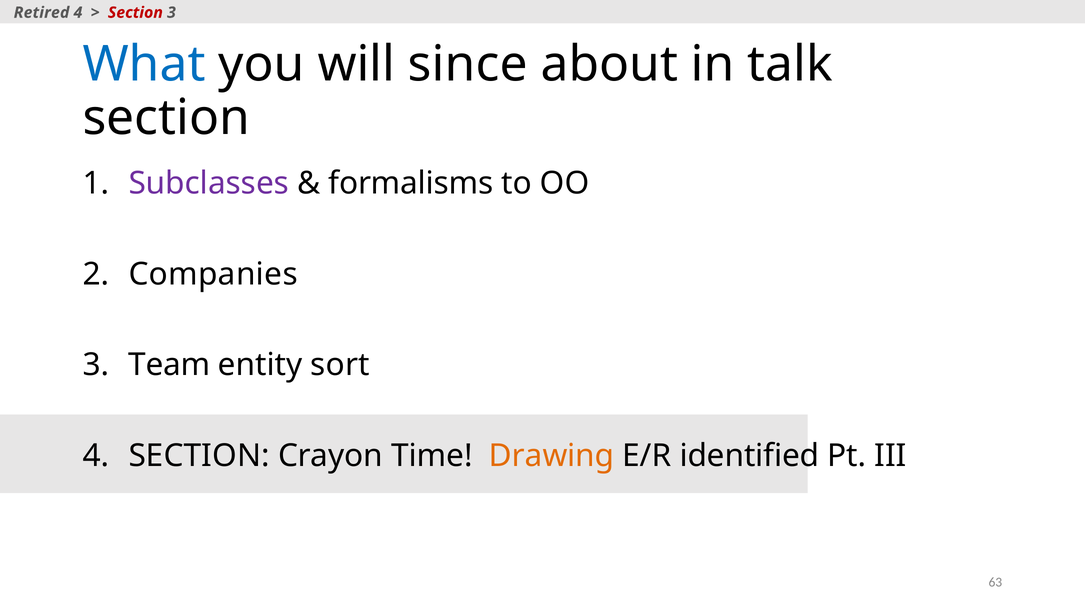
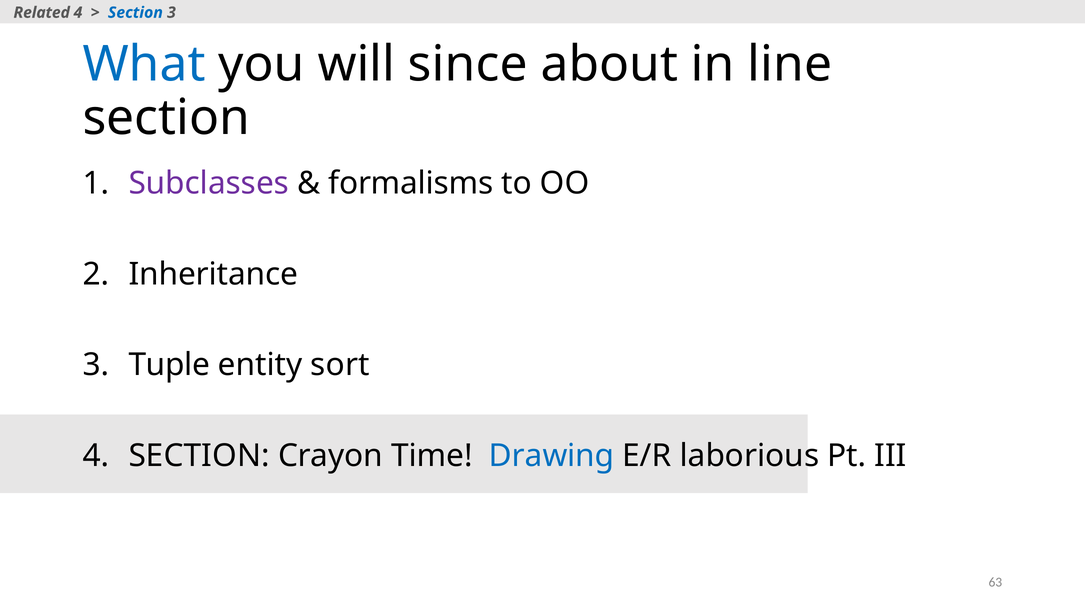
Retired: Retired -> Related
Section at (135, 13) colour: red -> blue
talk: talk -> line
Companies: Companies -> Inheritance
Team: Team -> Tuple
Drawing colour: orange -> blue
identified: identified -> laborious
